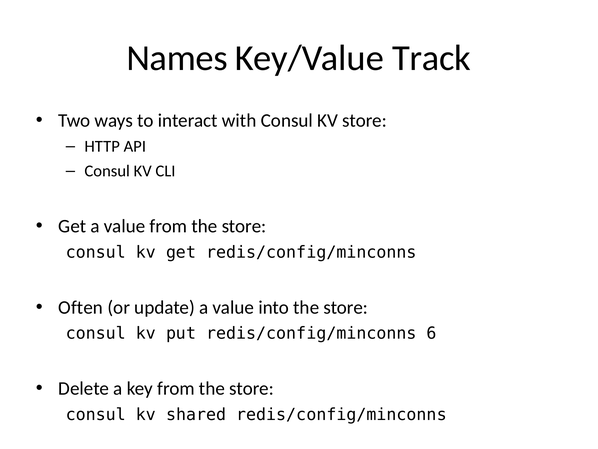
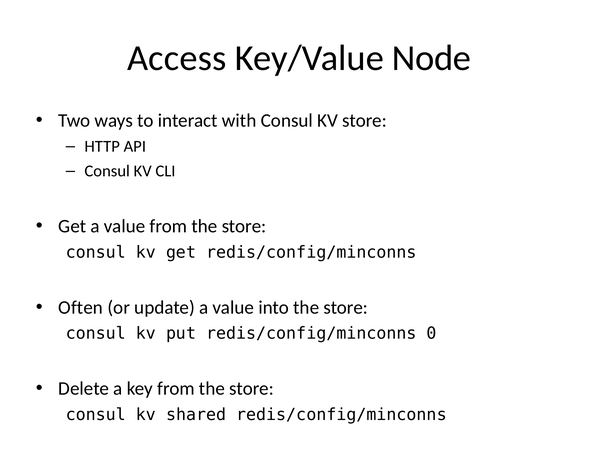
Names: Names -> Access
Track: Track -> Node
6: 6 -> 0
